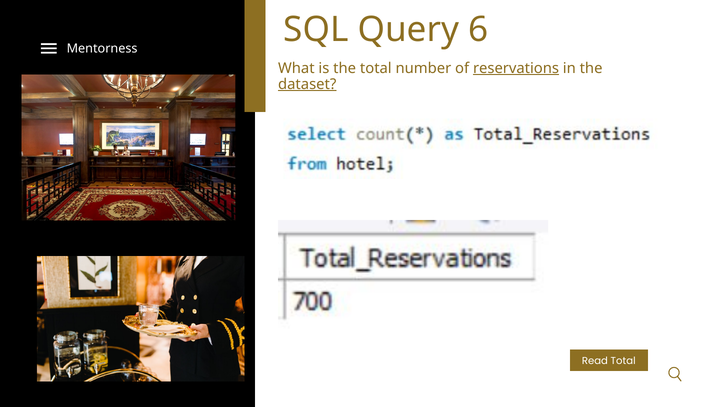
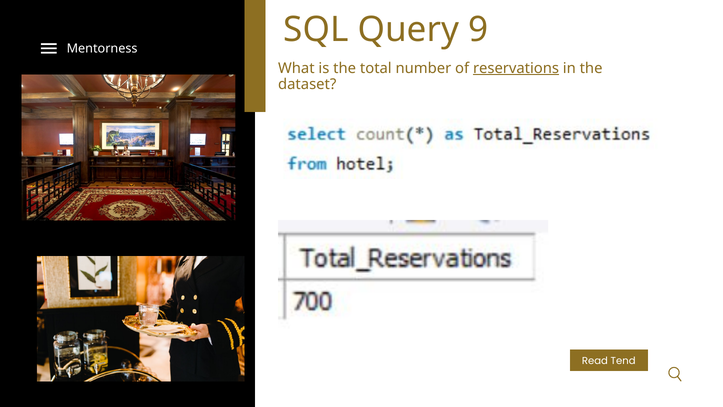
6: 6 -> 9
dataset underline: present -> none
Read Total: Total -> Tend
